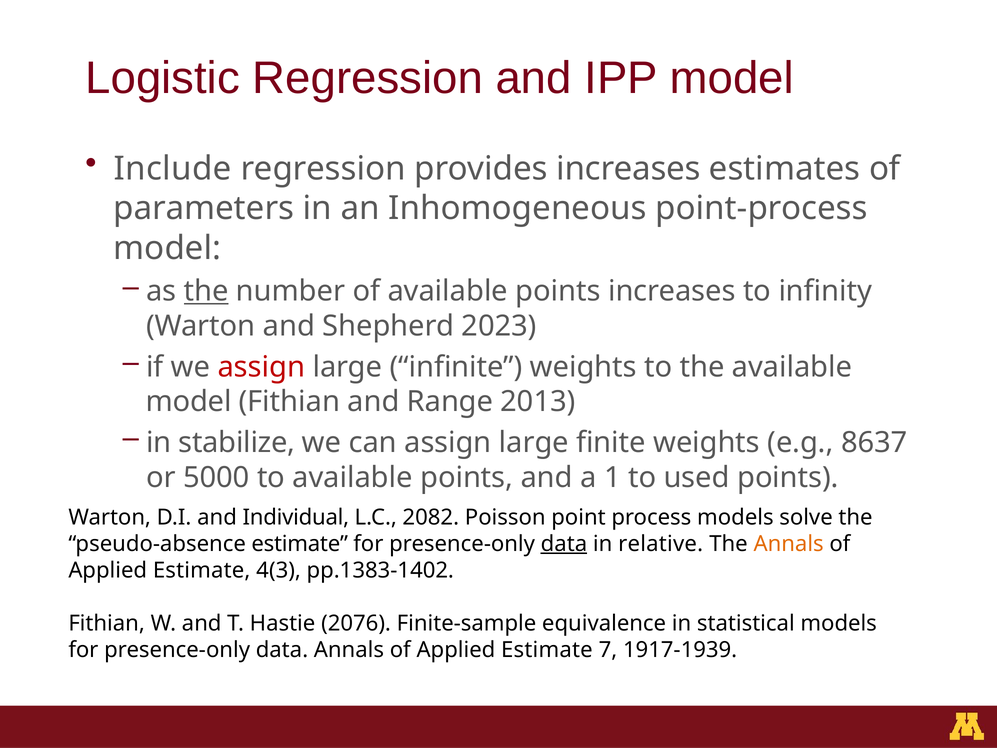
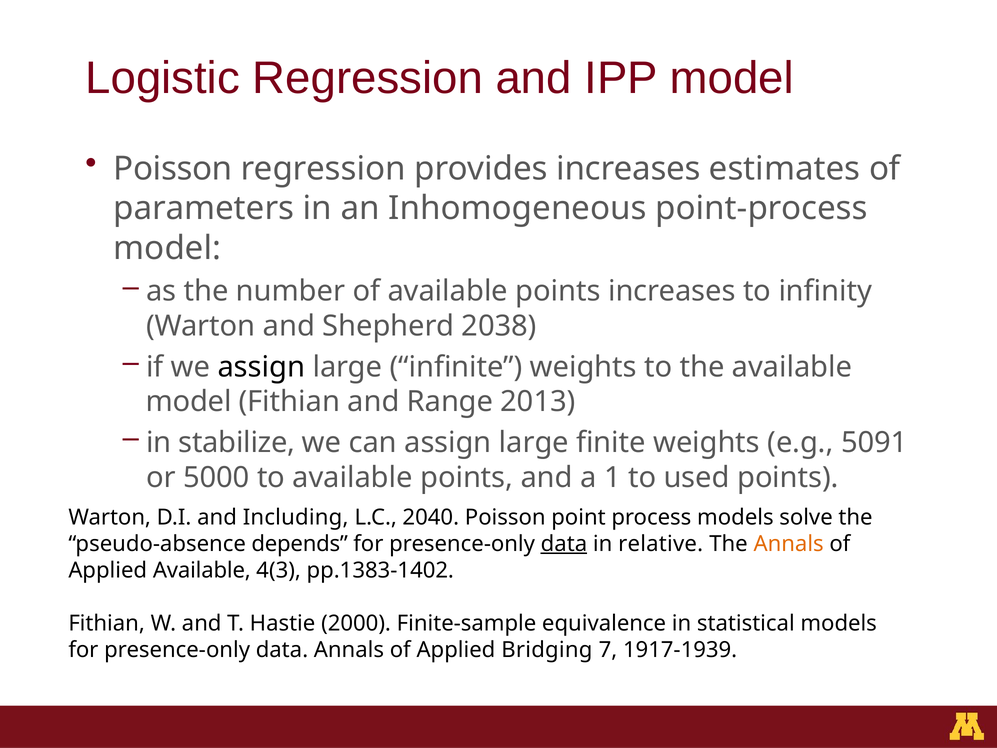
Include at (173, 168): Include -> Poisson
the at (206, 291) underline: present -> none
2023: 2023 -> 2038
assign at (261, 367) colour: red -> black
8637: 8637 -> 5091
Individual: Individual -> Including
2082: 2082 -> 2040
pseudo-absence estimate: estimate -> depends
Estimate at (202, 570): Estimate -> Available
2076: 2076 -> 2000
Estimate at (547, 650): Estimate -> Bridging
